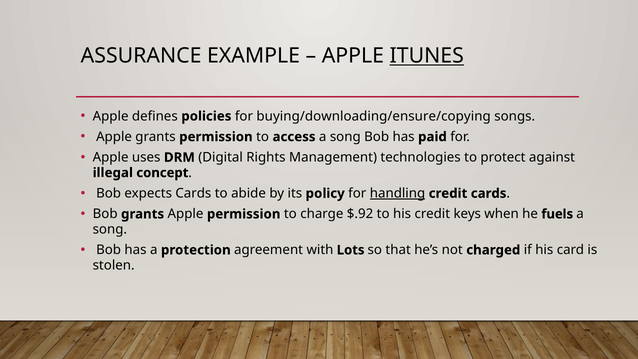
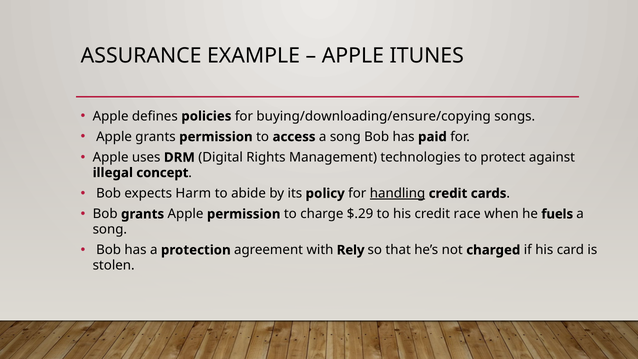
ITUNES underline: present -> none
expects Cards: Cards -> Harm
$.92: $.92 -> $.29
keys: keys -> race
Lots: Lots -> Rely
